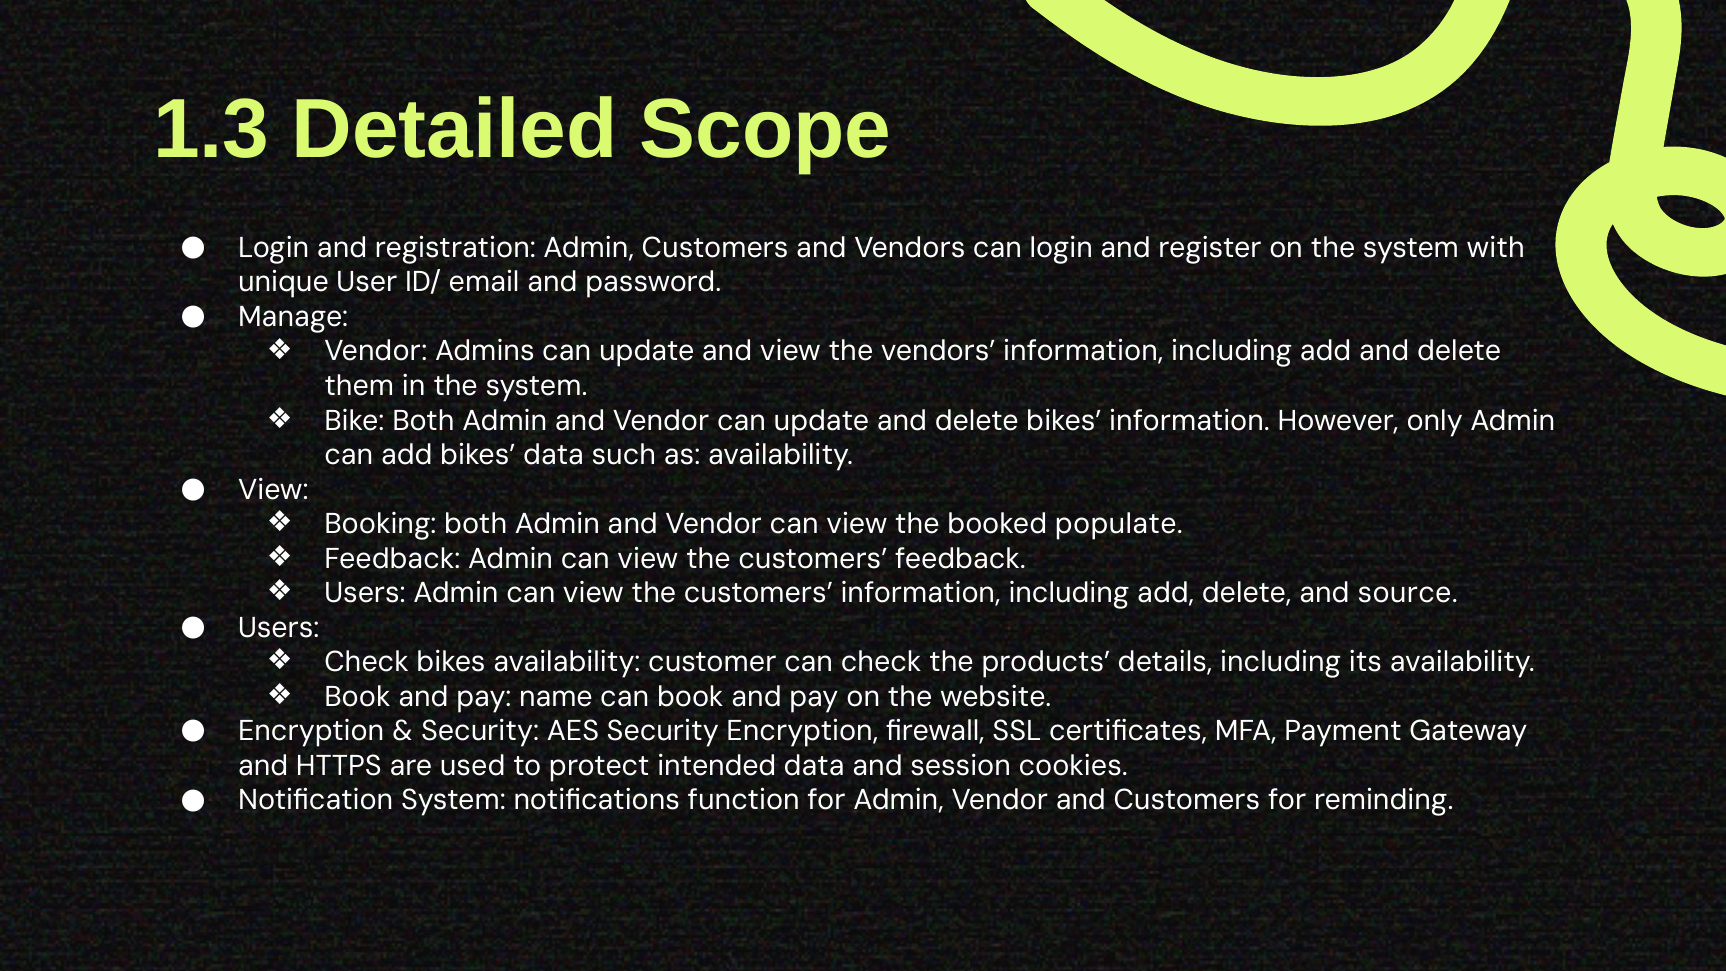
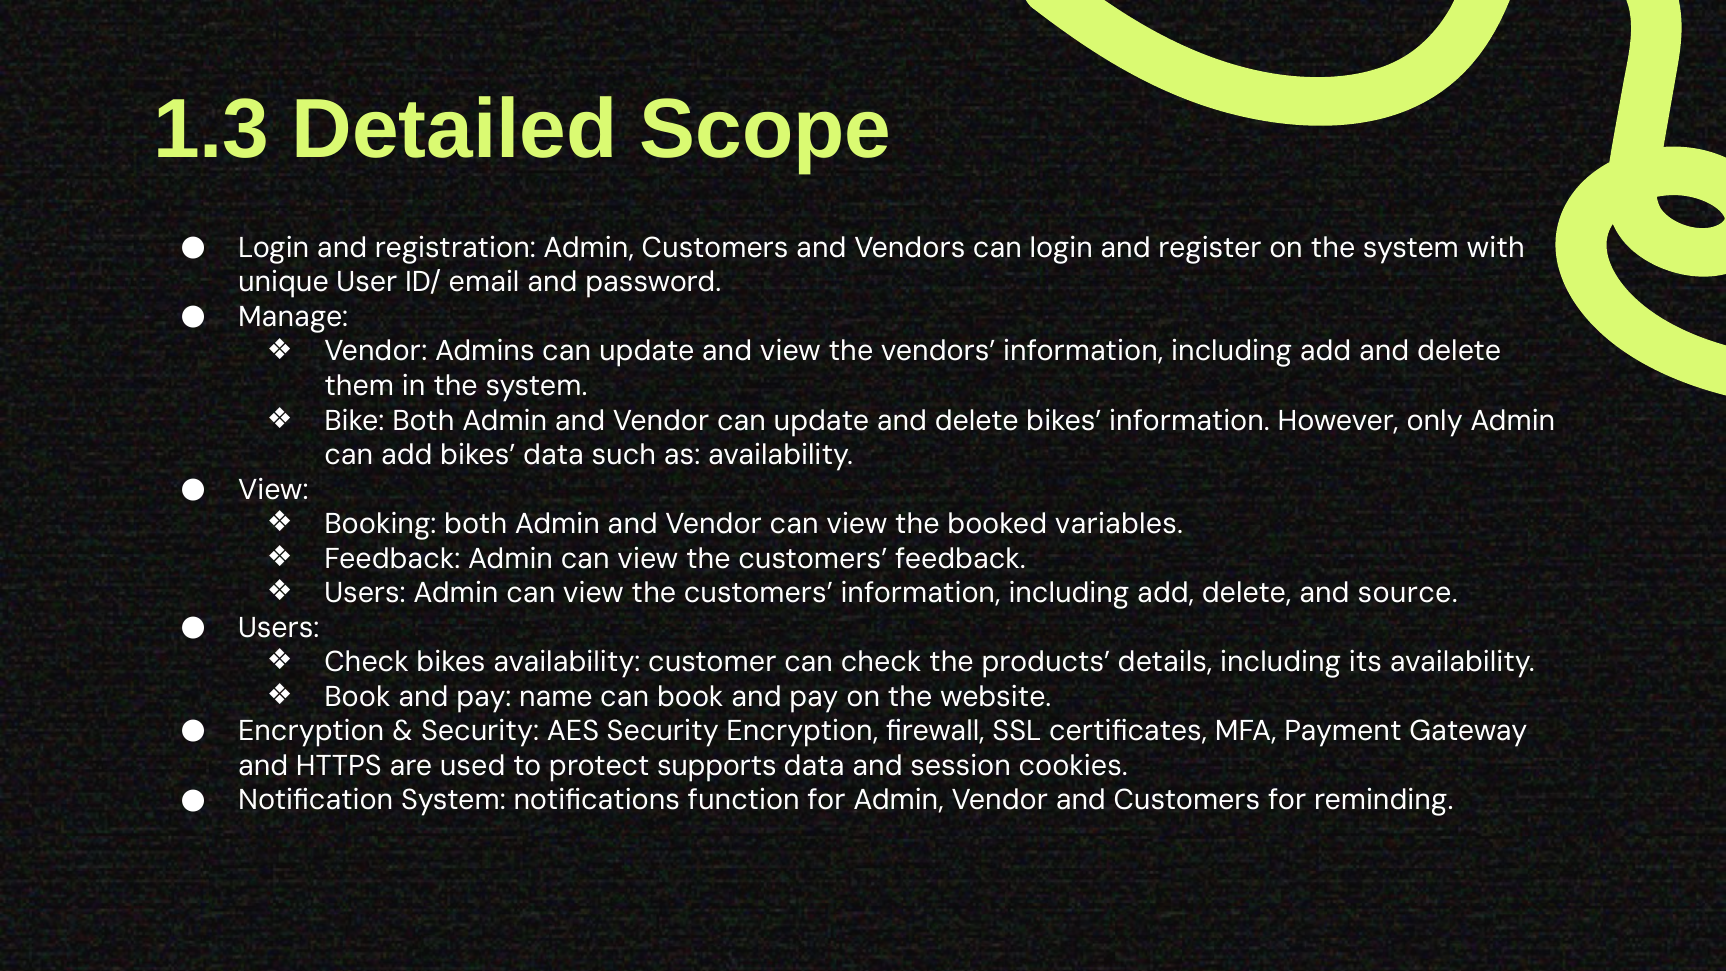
populate: populate -> variables
intended: intended -> supports
